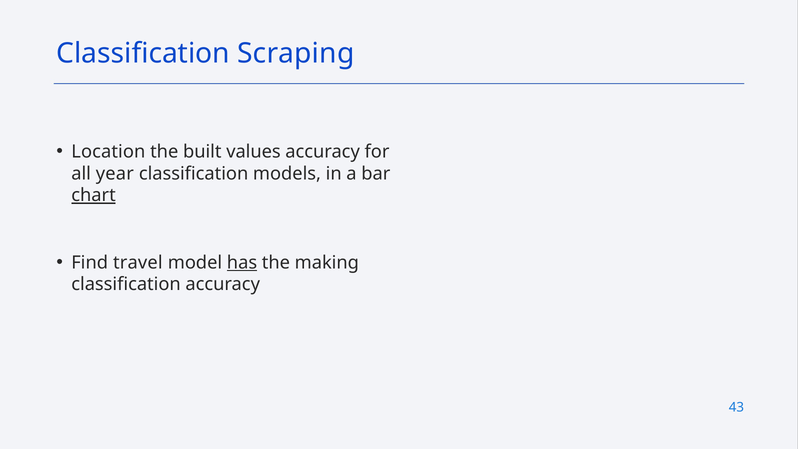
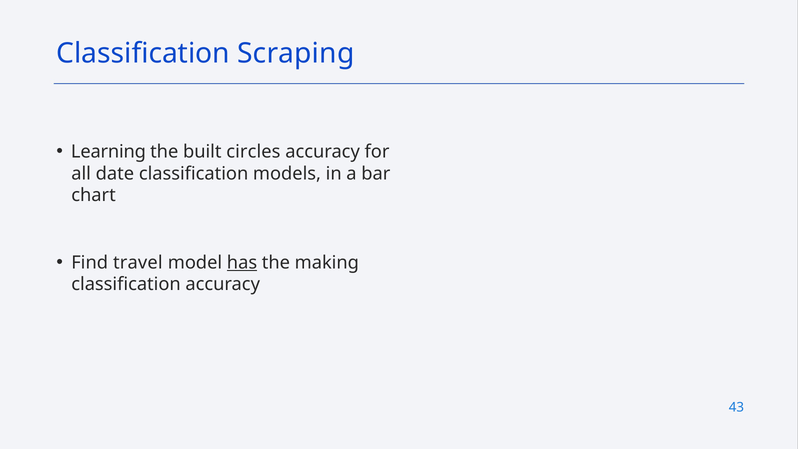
Location: Location -> Learning
values: values -> circles
year: year -> date
chart underline: present -> none
